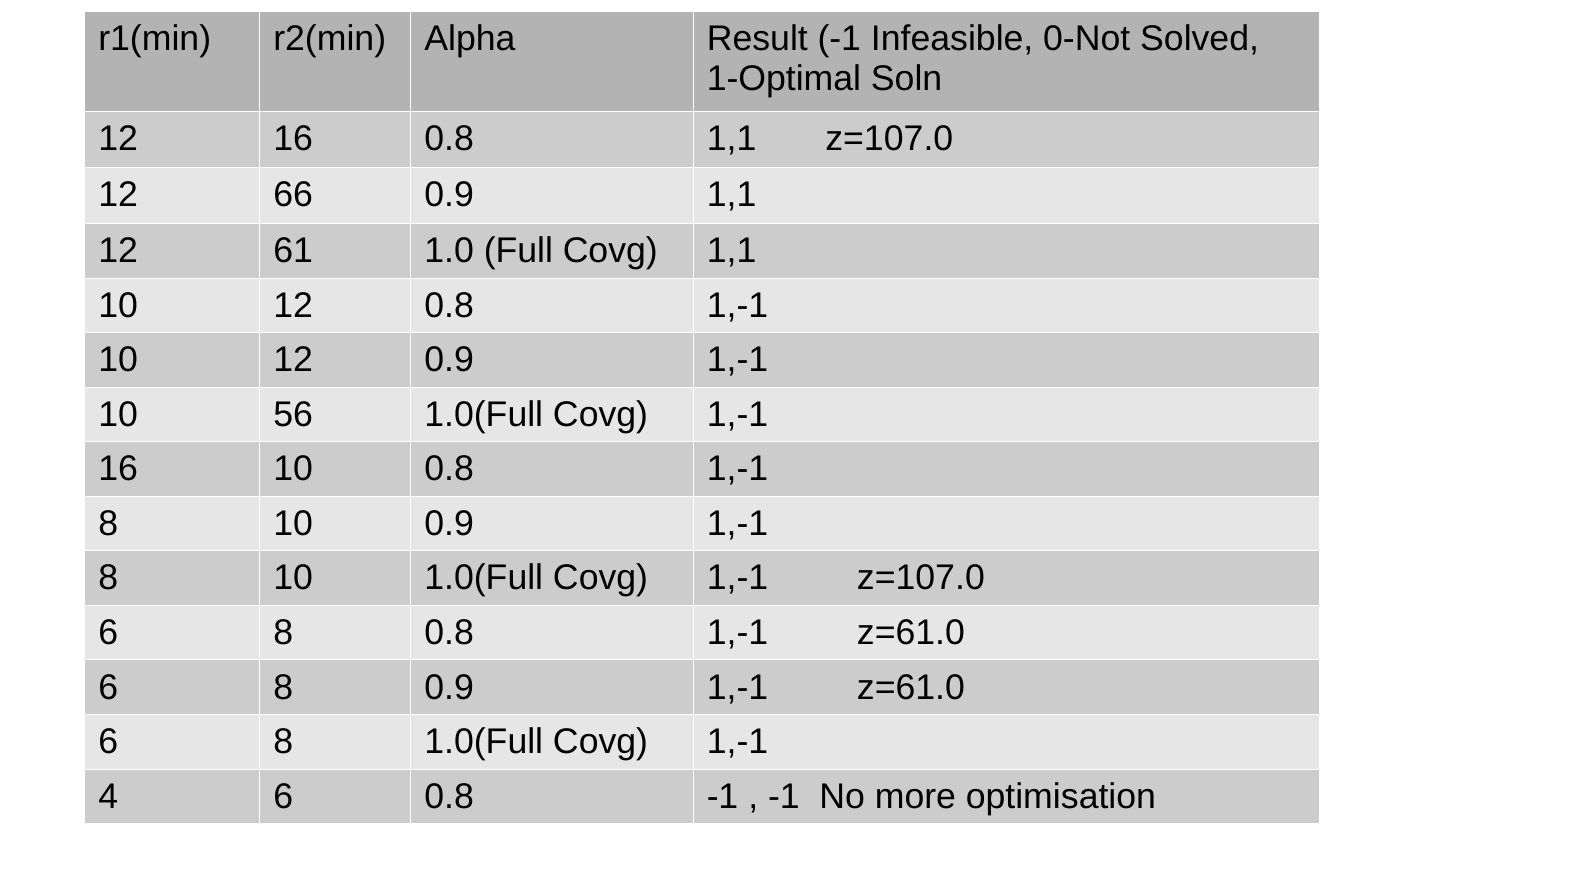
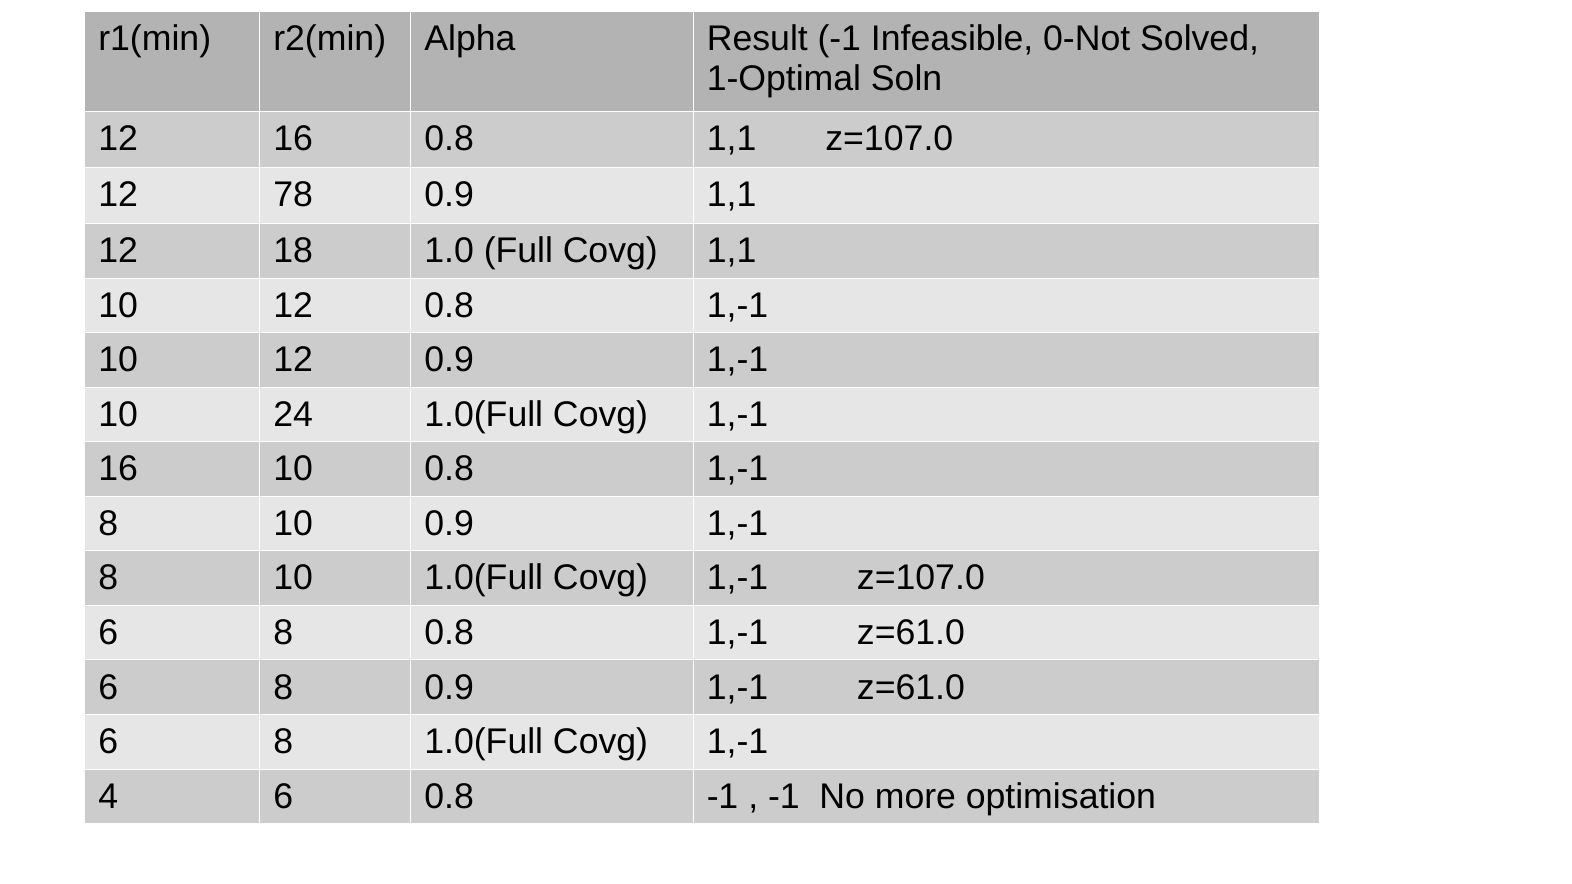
66: 66 -> 78
61: 61 -> 18
56: 56 -> 24
